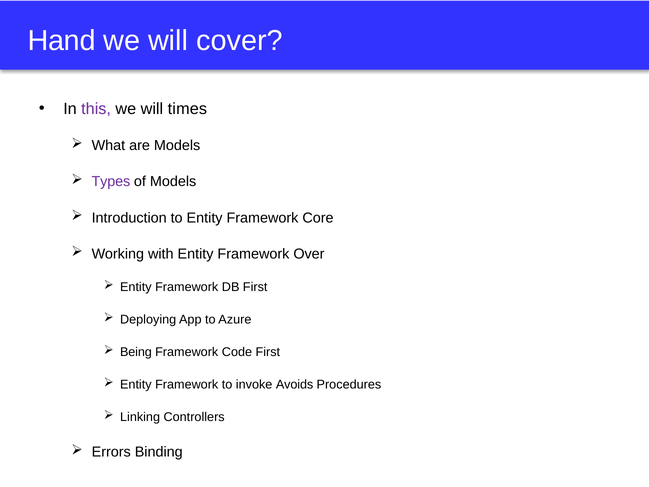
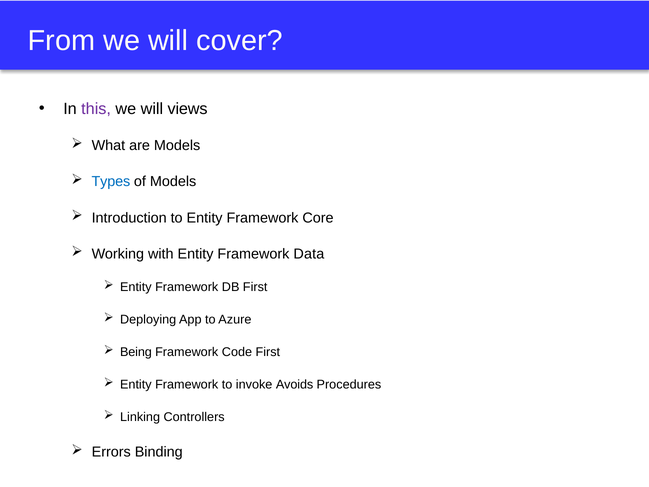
Hand: Hand -> From
times: times -> views
Types colour: purple -> blue
Over: Over -> Data
